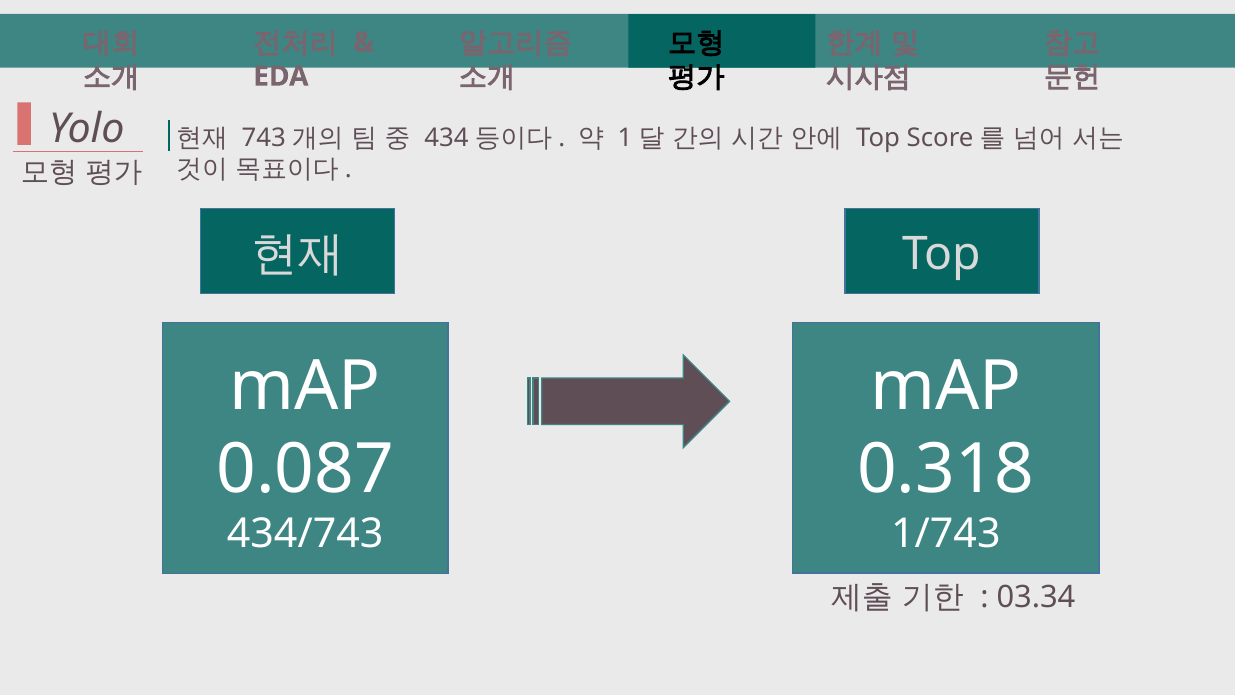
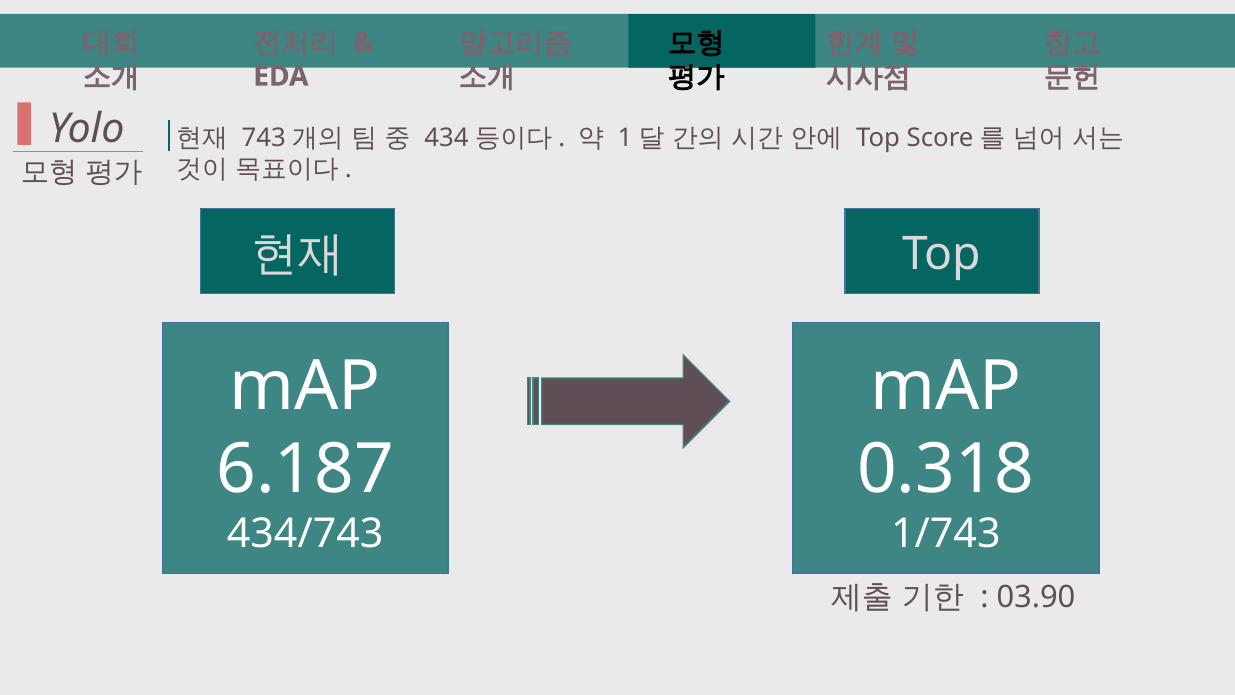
0.087: 0.087 -> 6.187
03.34: 03.34 -> 03.90
